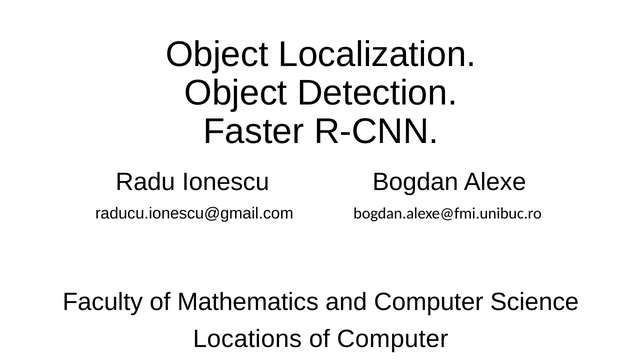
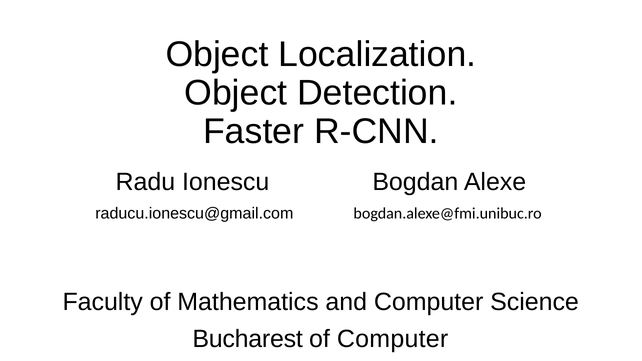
Locations: Locations -> Bucharest
